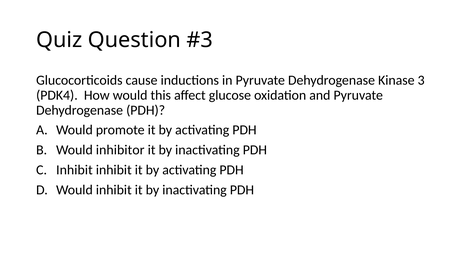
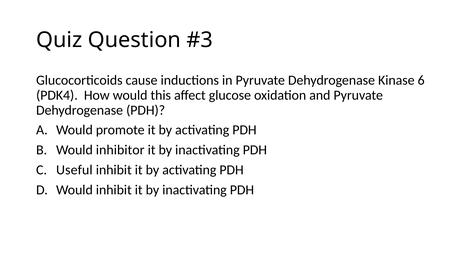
3: 3 -> 6
Inhibit at (74, 170): Inhibit -> Useful
